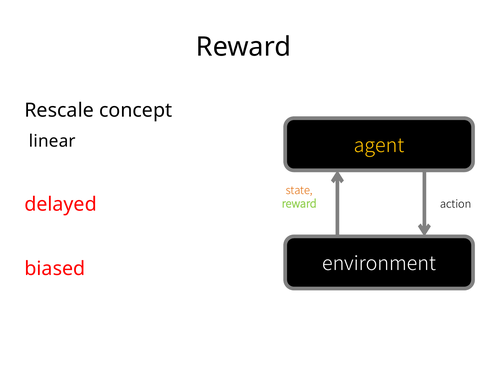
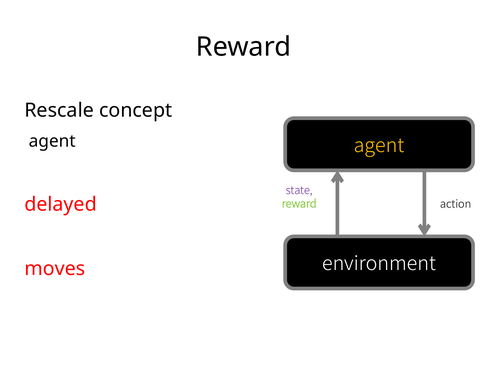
linear at (52, 141): linear -> agent
state colour: orange -> purple
biased: biased -> moves
